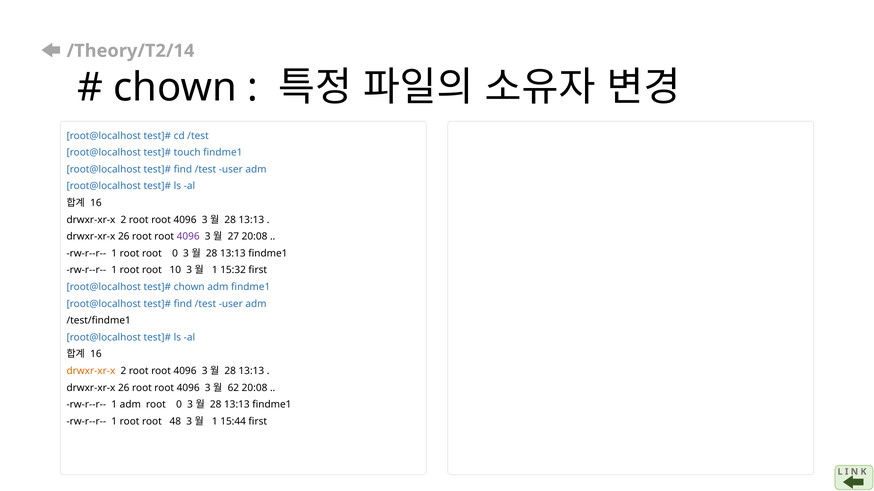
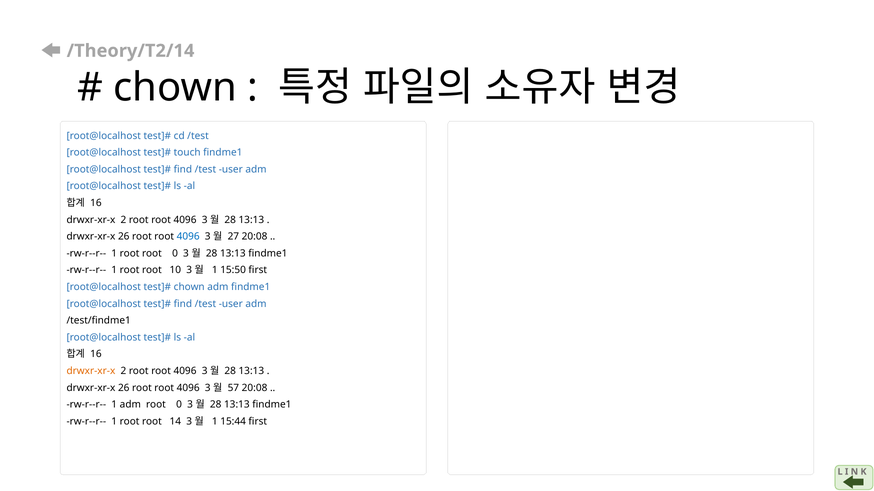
4096 at (188, 237) colour: purple -> blue
15:32: 15:32 -> 15:50
62: 62 -> 57
48: 48 -> 14
